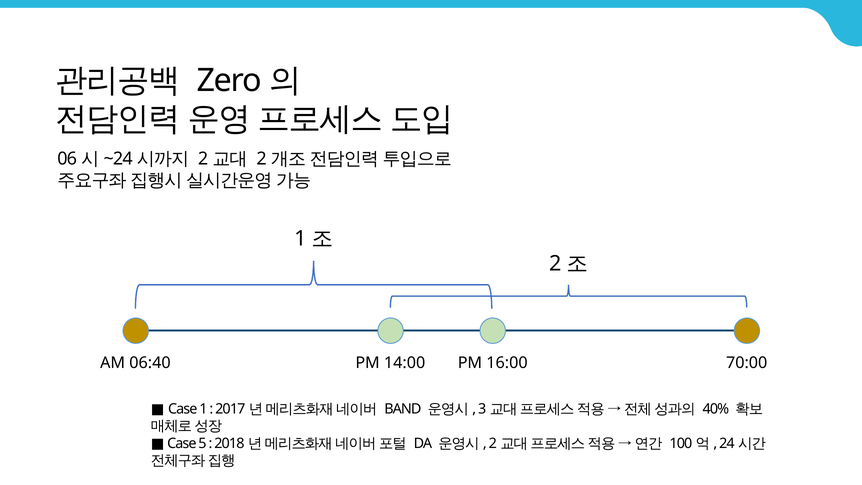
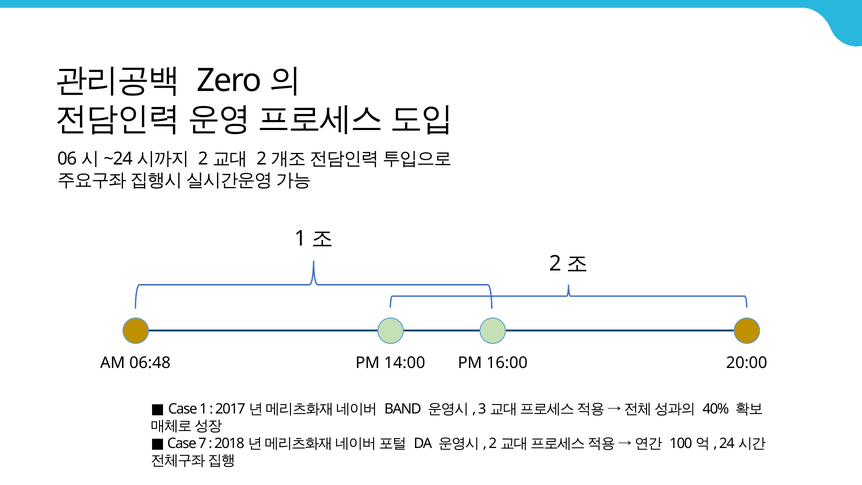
06:40: 06:40 -> 06:48
70:00: 70:00 -> 20:00
5: 5 -> 7
